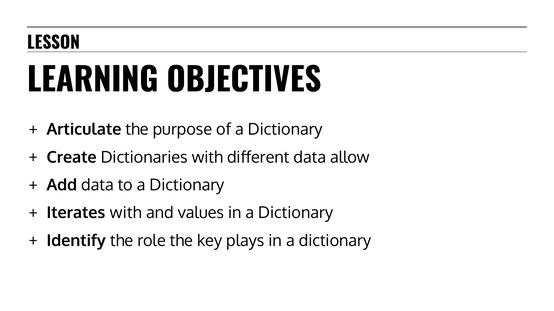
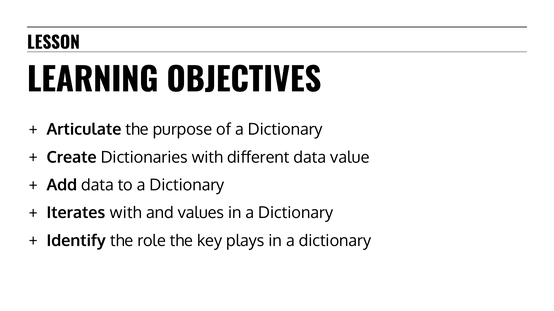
allow: allow -> value
